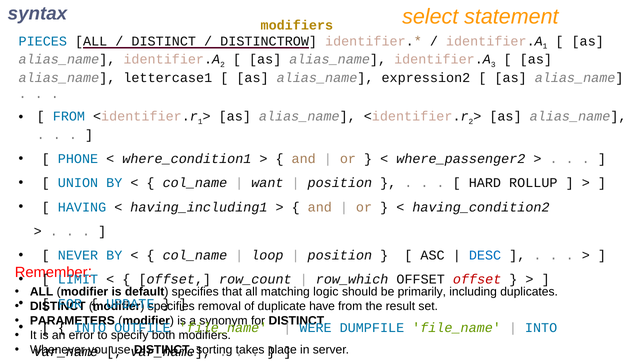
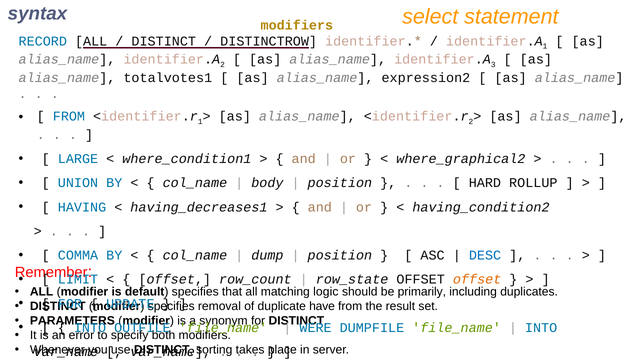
PIECES: PIECES -> RECORD
lettercase1: lettercase1 -> totalvotes1
PHONE: PHONE -> LARGE
where_passenger2: where_passenger2 -> where_graphical2
want: want -> body
having_including1: having_including1 -> having_decreases1
NEVER: NEVER -> COMMA
loop: loop -> dump
row_which: row_which -> row_state
offset at (477, 280) colour: red -> orange
